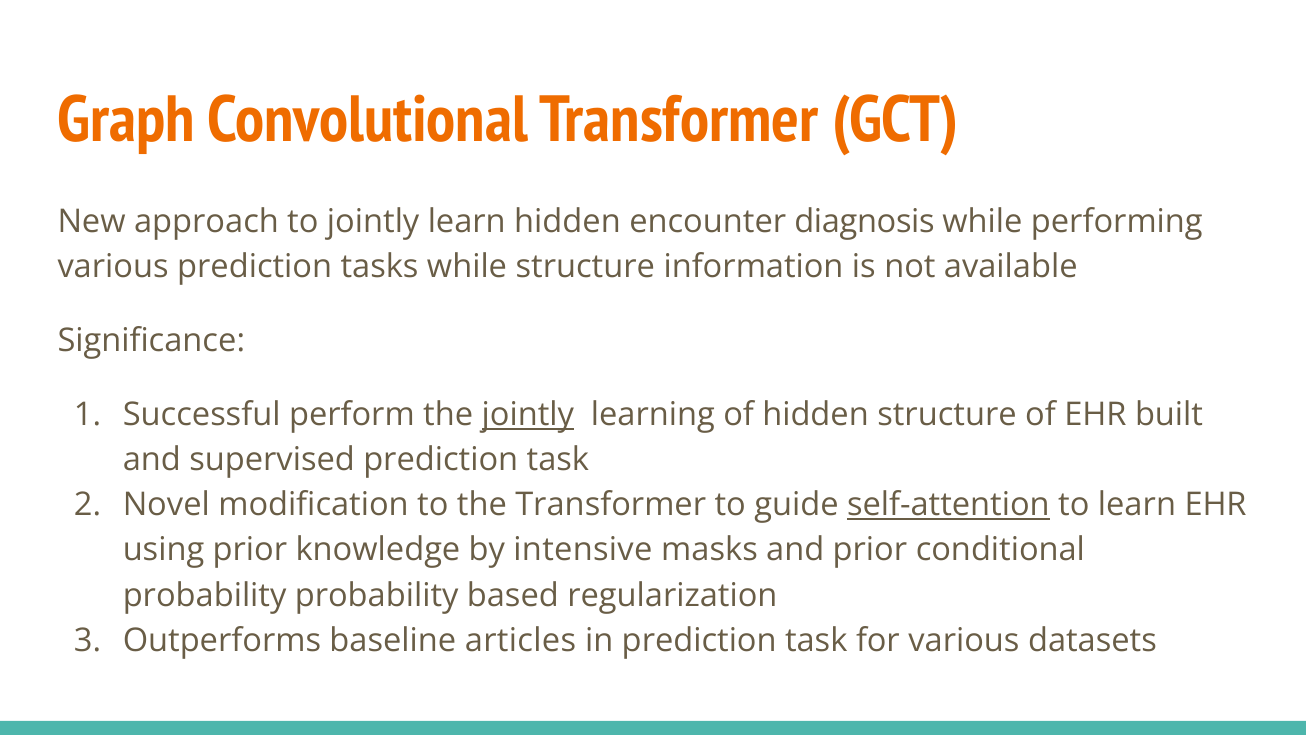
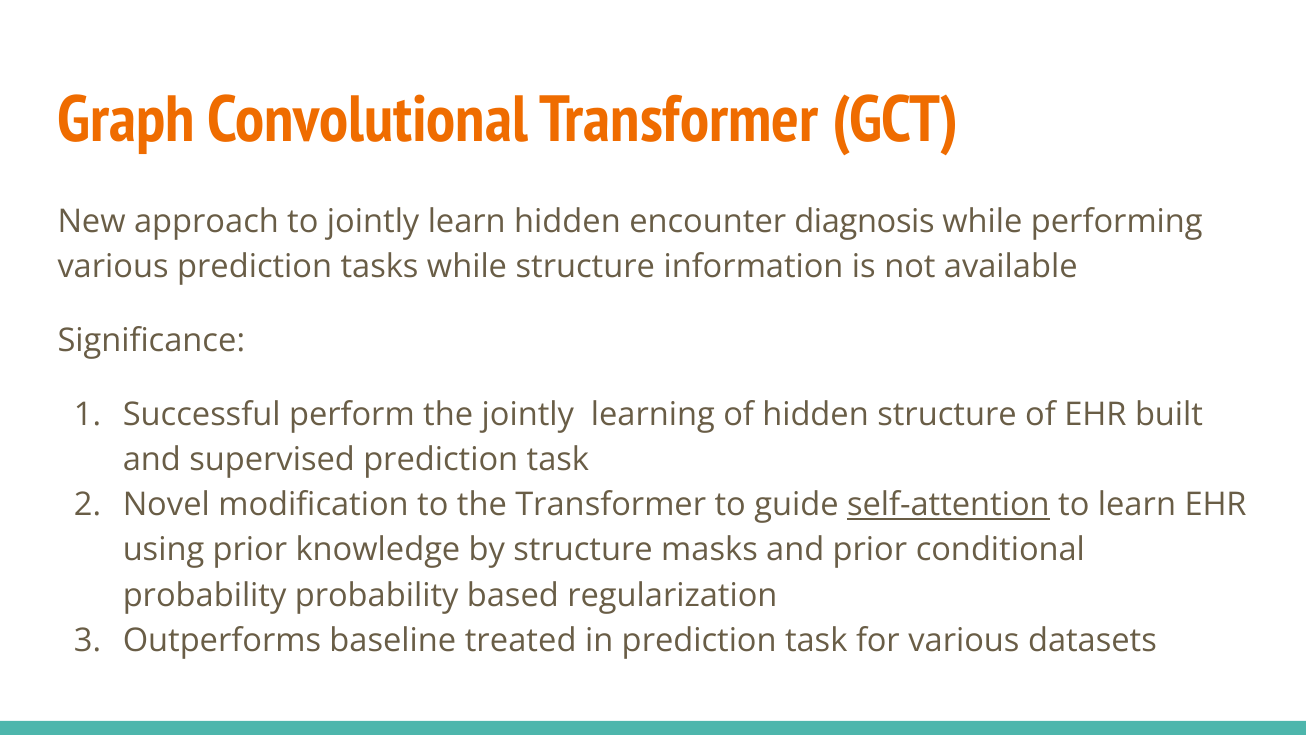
jointly at (528, 415) underline: present -> none
by intensive: intensive -> structure
articles: articles -> treated
